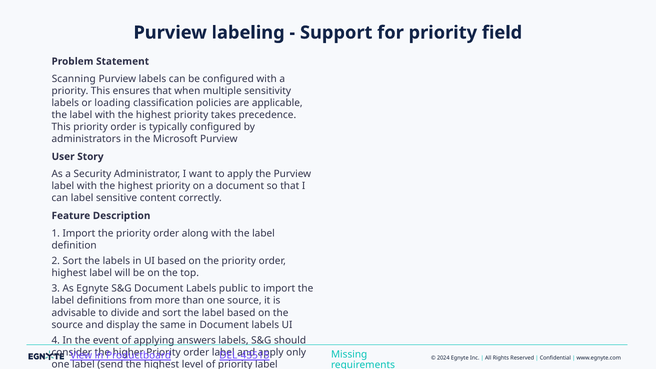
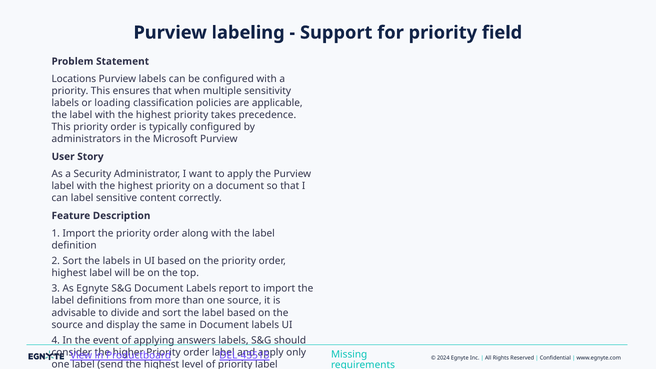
Scanning: Scanning -> Locations
public: public -> report
